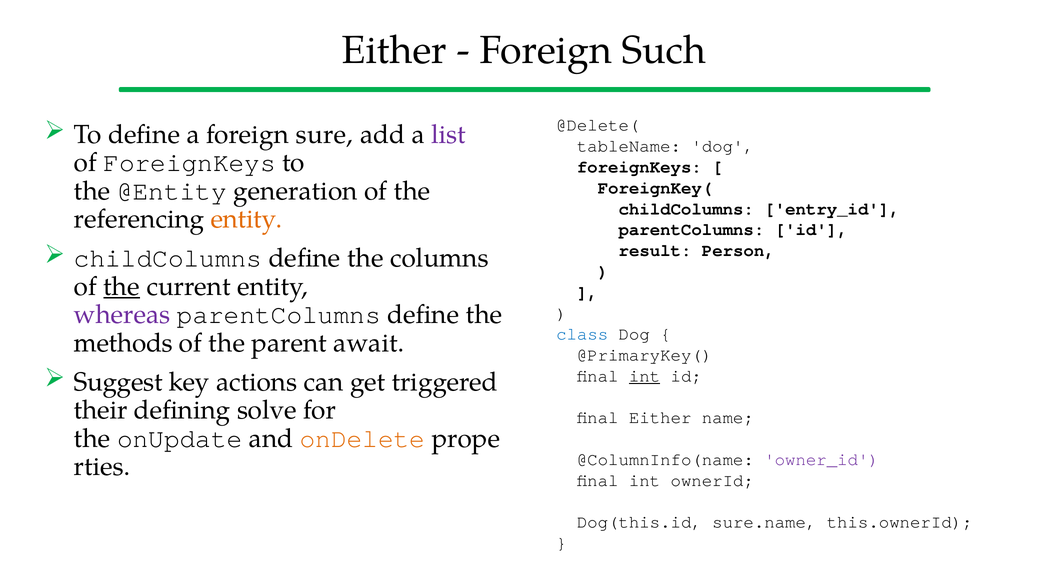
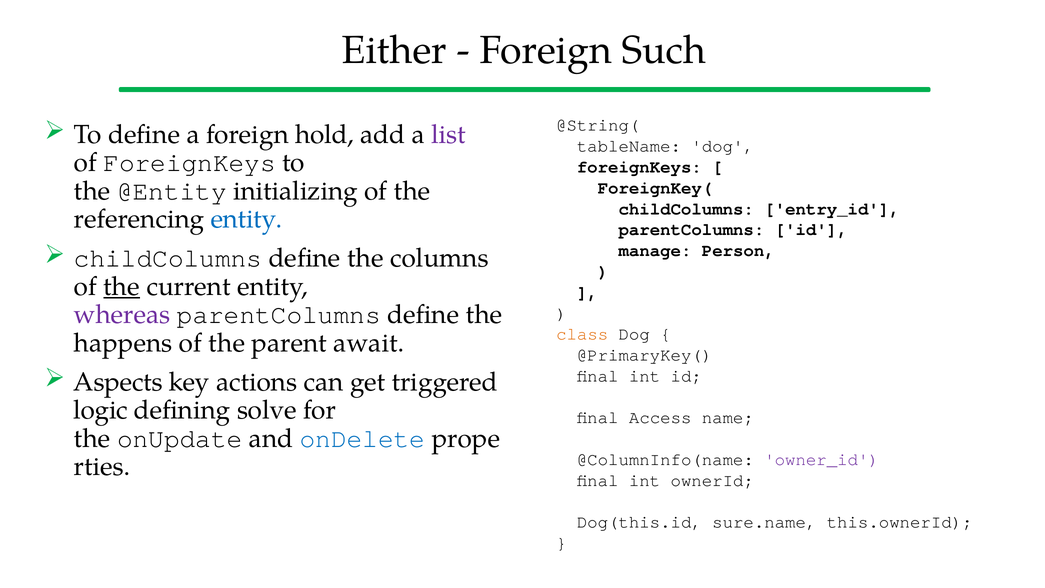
@Delete(: @Delete( -> @String(
sure: sure -> hold
generation: generation -> initializing
entity at (246, 219) colour: orange -> blue
result: result -> manage
class colour: blue -> orange
methods: methods -> happens
int at (645, 376) underline: present -> none
Suggest: Suggest -> Aspects
their: their -> logic
final Either: Either -> Access
onDelete colour: orange -> blue
